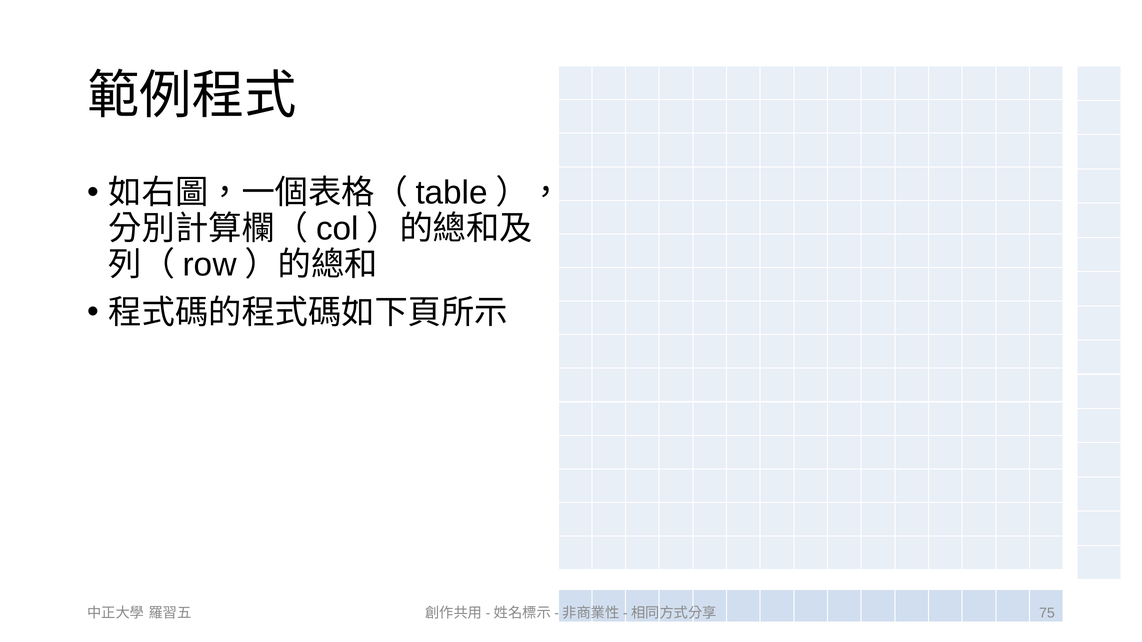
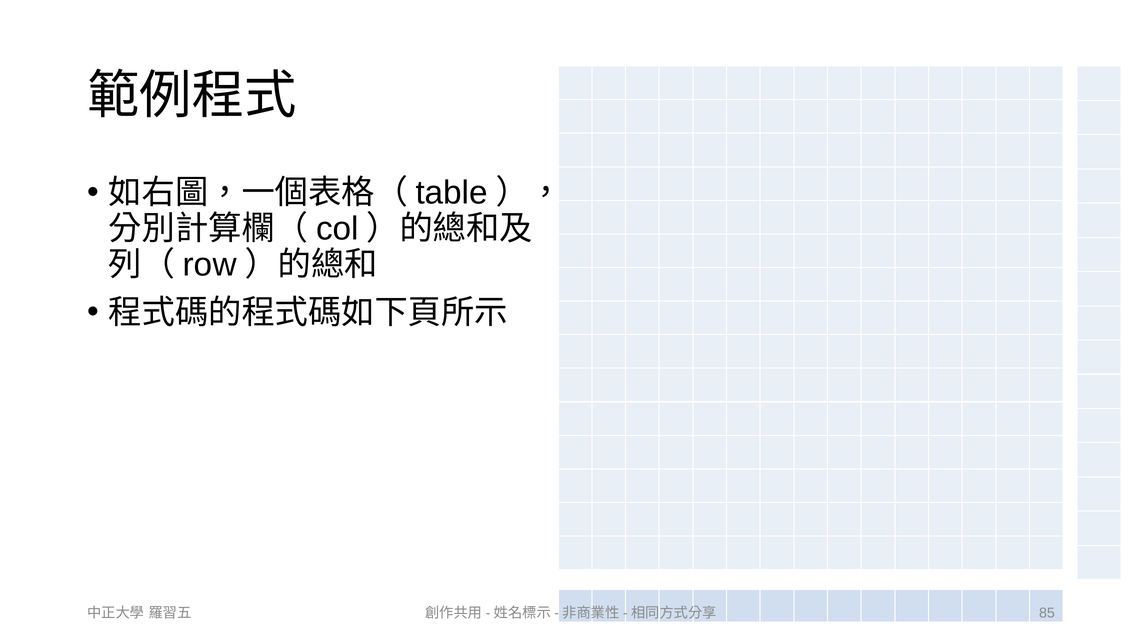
75: 75 -> 85
